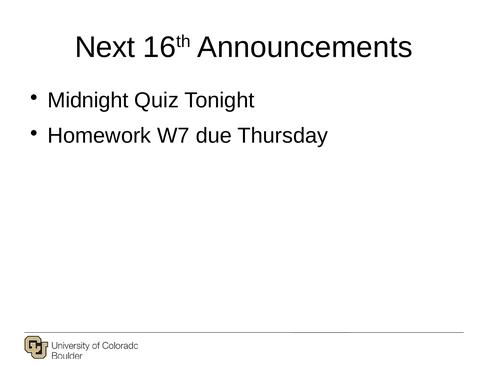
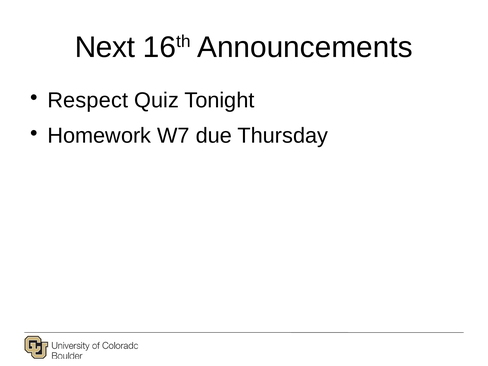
Midnight: Midnight -> Respect
